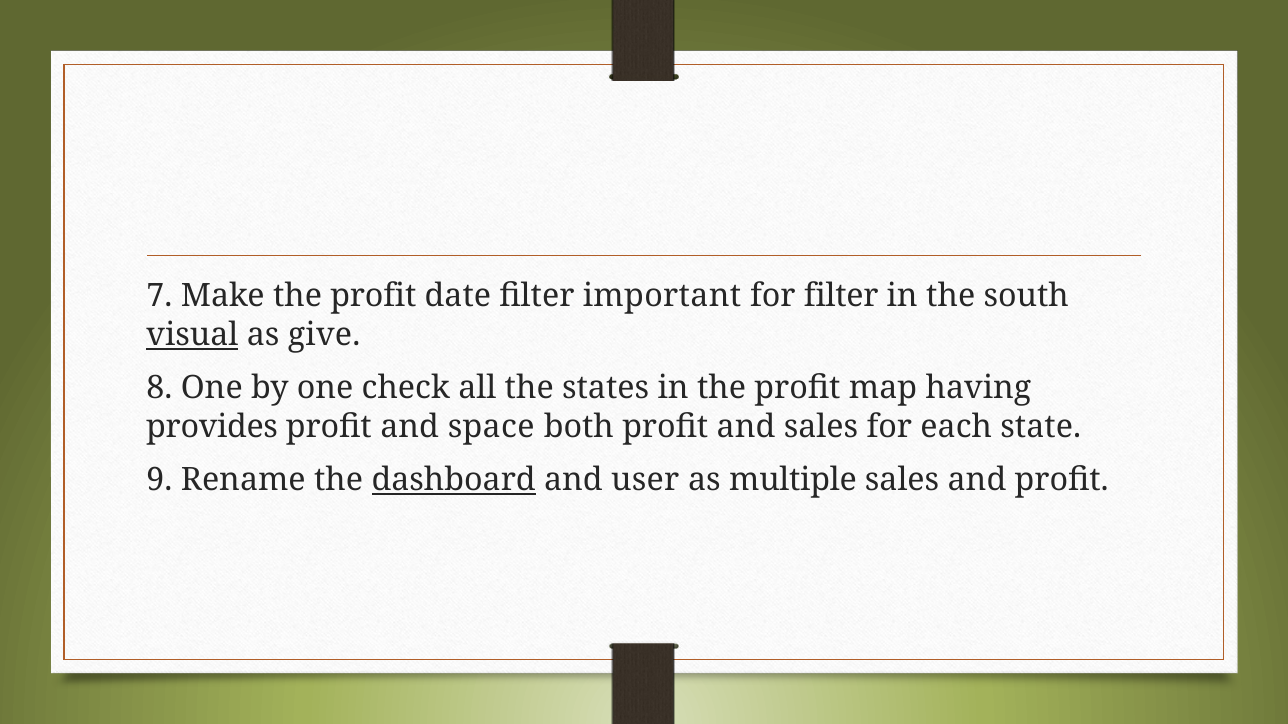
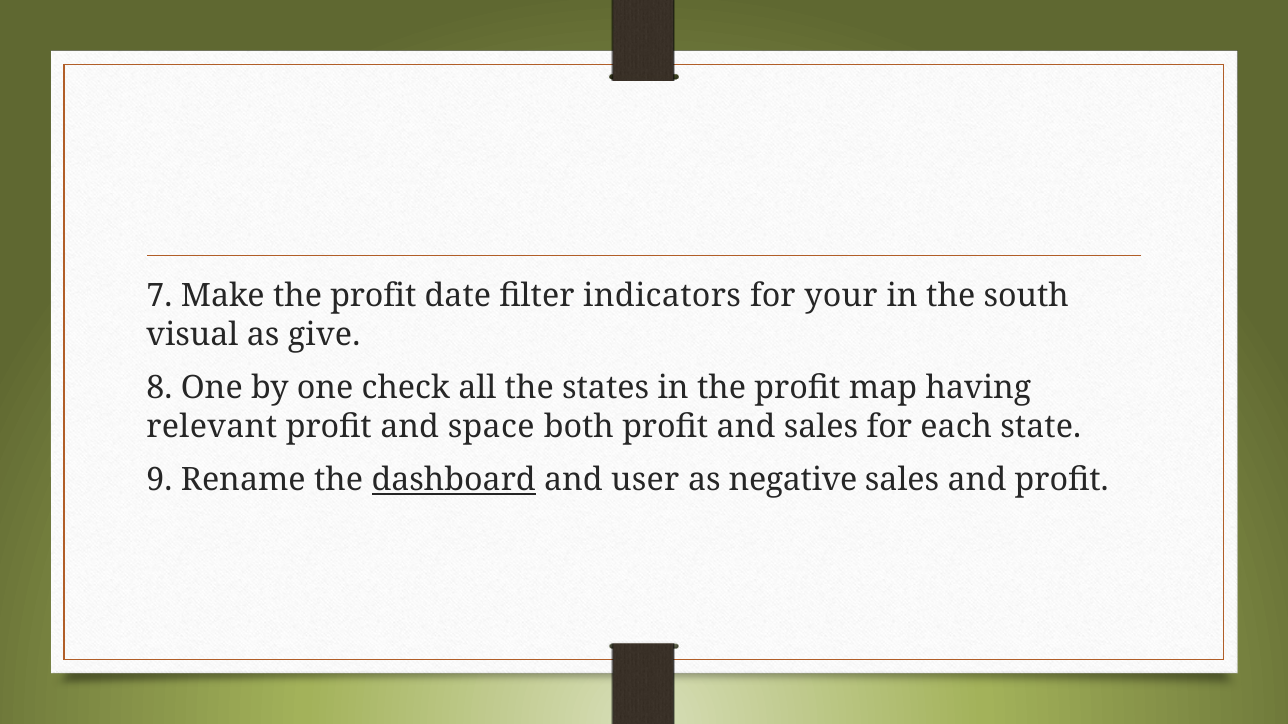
important: important -> indicators
for filter: filter -> your
visual underline: present -> none
provides: provides -> relevant
multiple: multiple -> negative
